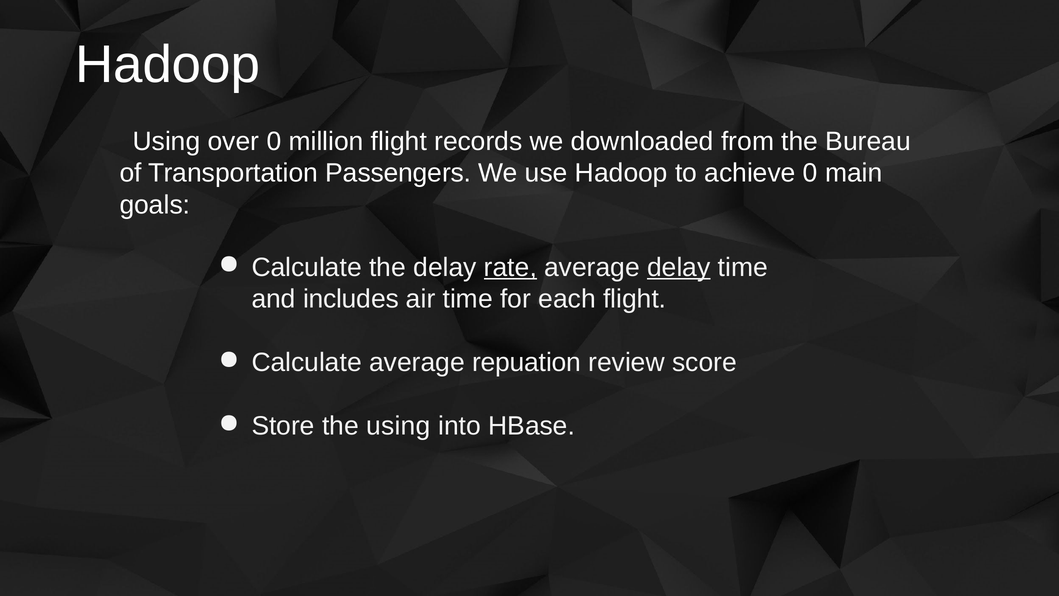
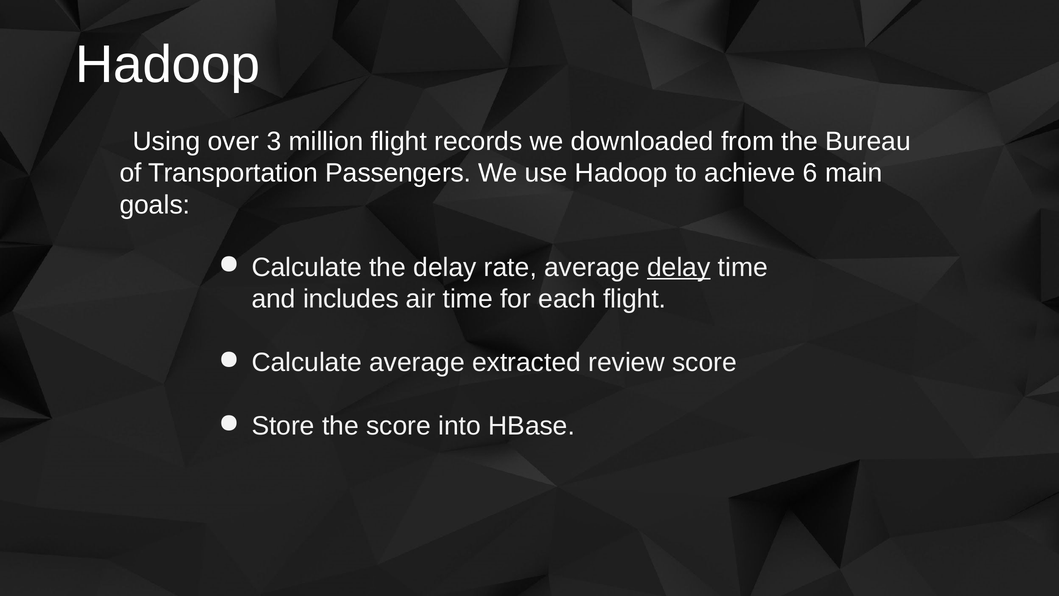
over 0: 0 -> 3
achieve 0: 0 -> 6
rate underline: present -> none
repuation: repuation -> extracted
the using: using -> score
